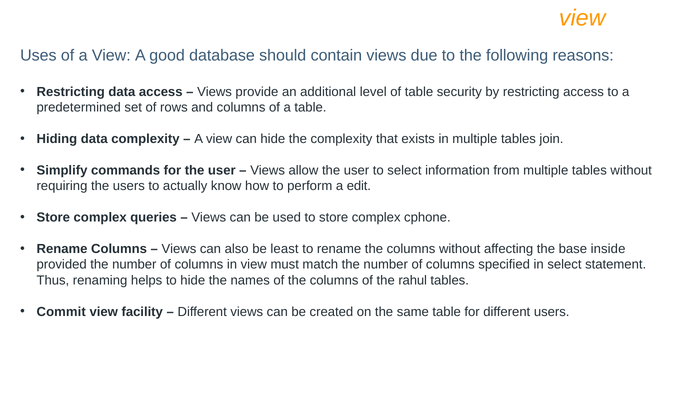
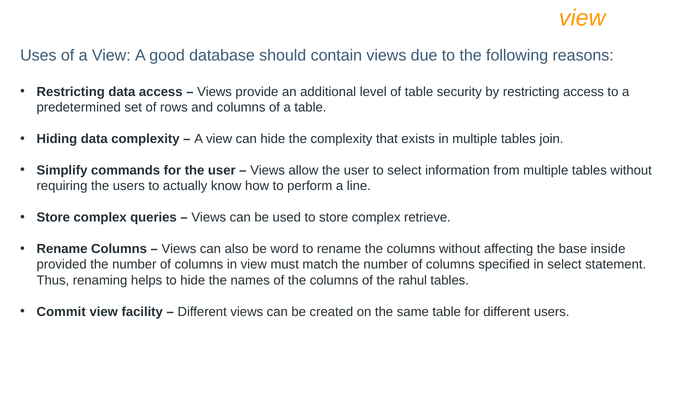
edit: edit -> line
cphone: cphone -> retrieve
least: least -> word
